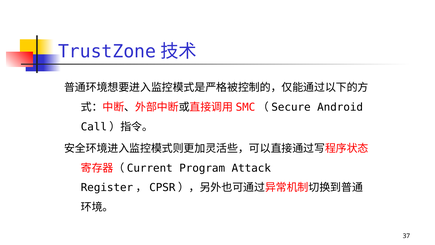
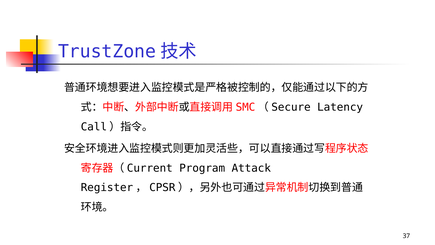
Android: Android -> Latency
